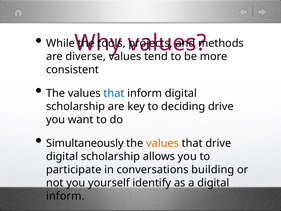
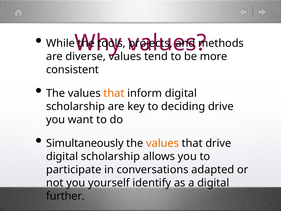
that at (114, 93) colour: blue -> orange
building: building -> adapted
inform at (65, 196): inform -> further
